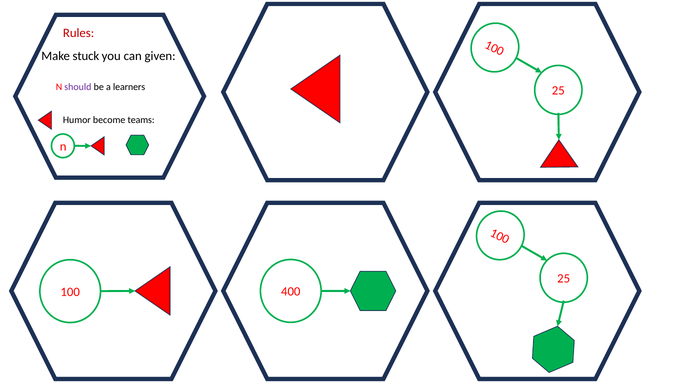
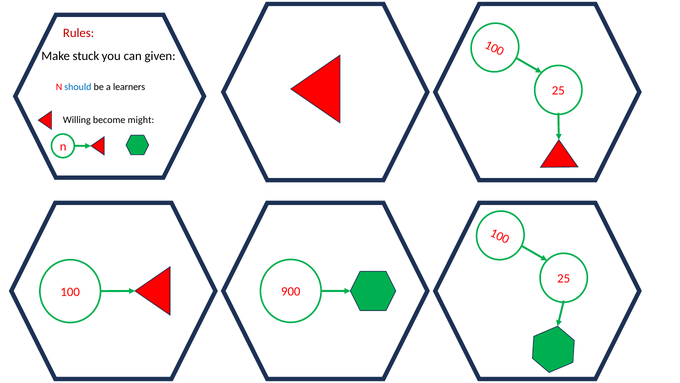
should colour: purple -> blue
Humor: Humor -> Willing
teams: teams -> might
400: 400 -> 900
